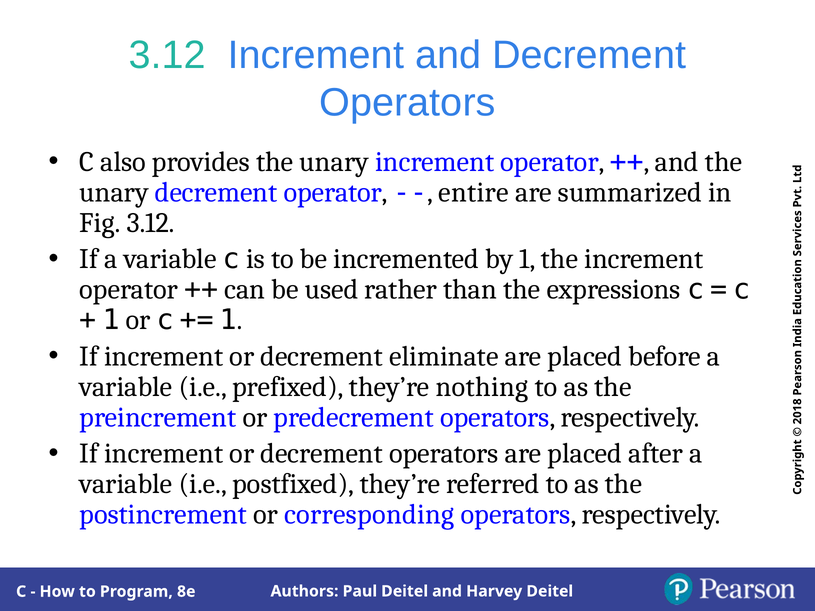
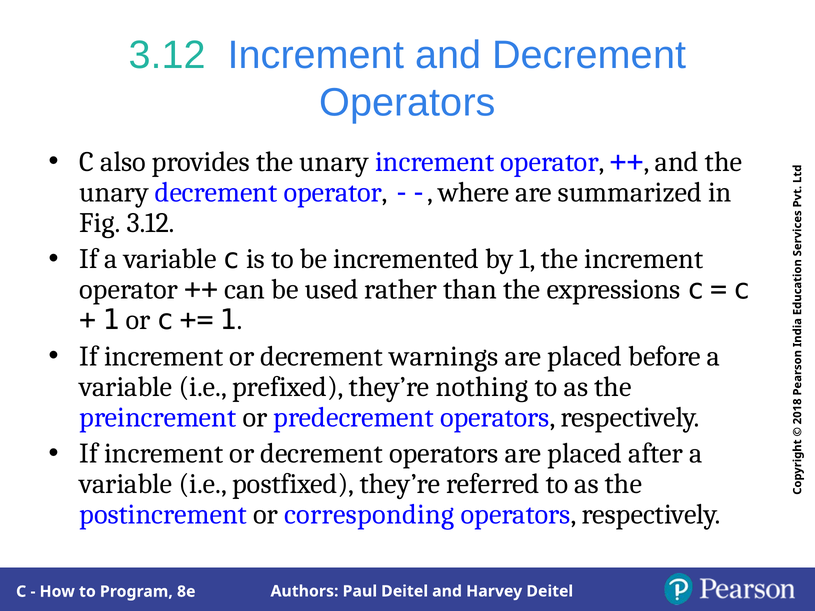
entire: entire -> where
eliminate: eliminate -> warnings
